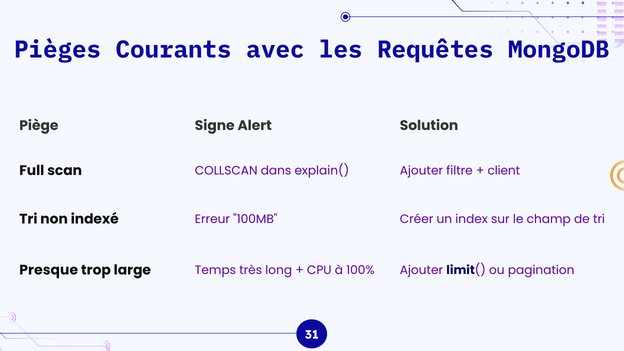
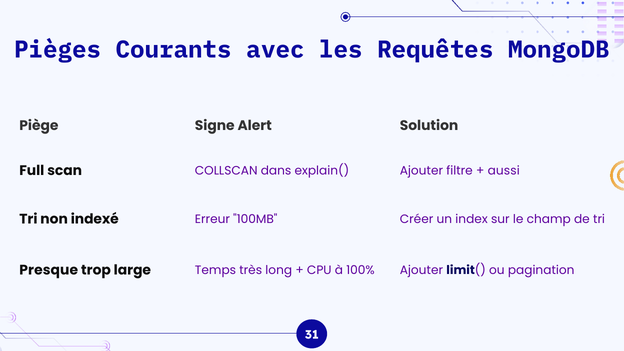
client: client -> aussi
